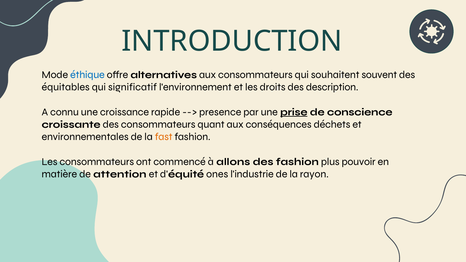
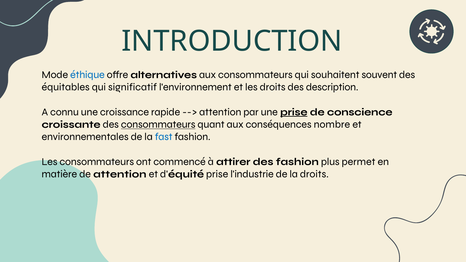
presence at (220, 112): presence -> attention
consommateurs at (158, 124) underline: none -> present
déchets: déchets -> nombre
fast colour: orange -> blue
allons: allons -> attirer
pouvoir: pouvoir -> permet
ones at (217, 174): ones -> prise
la rayon: rayon -> droits
